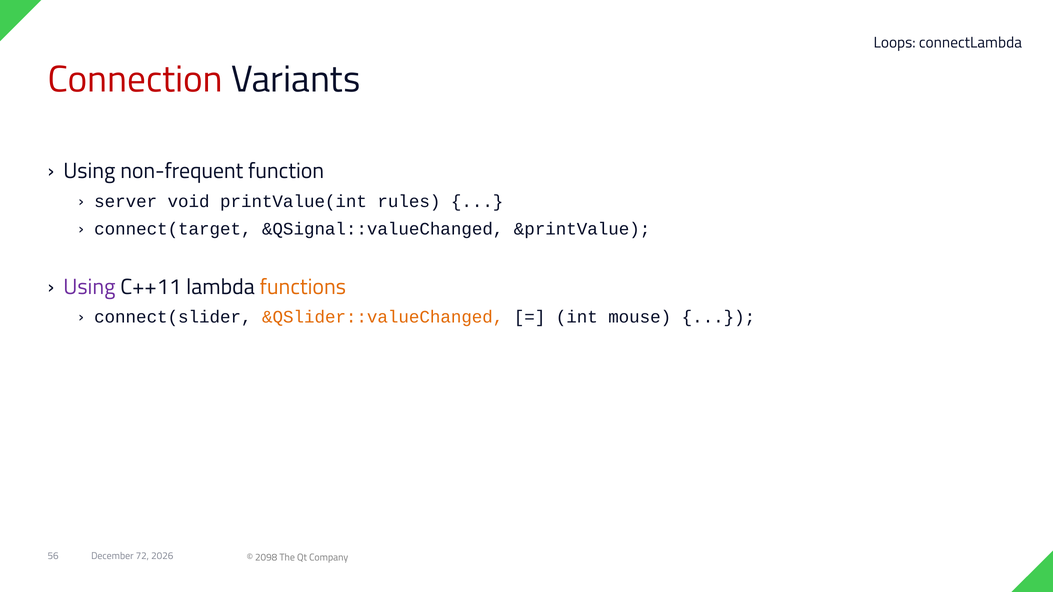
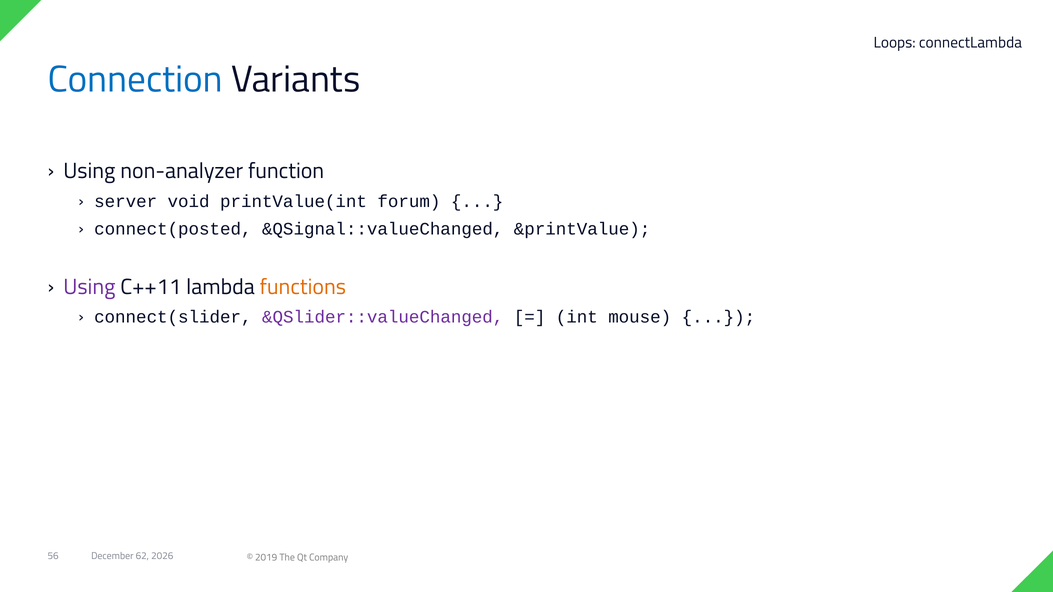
Connection colour: red -> blue
non-frequent: non-frequent -> non-analyzer
rules: rules -> forum
connect(target: connect(target -> connect(posted
&QSlider::valueChanged colour: orange -> purple
72: 72 -> 62
2098: 2098 -> 2019
